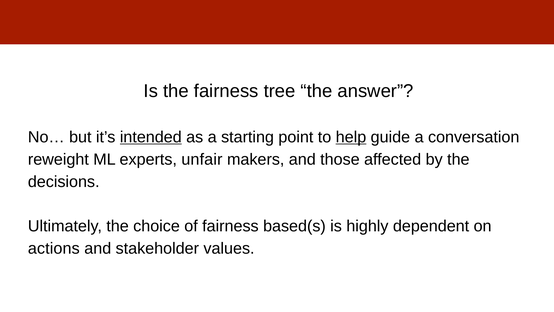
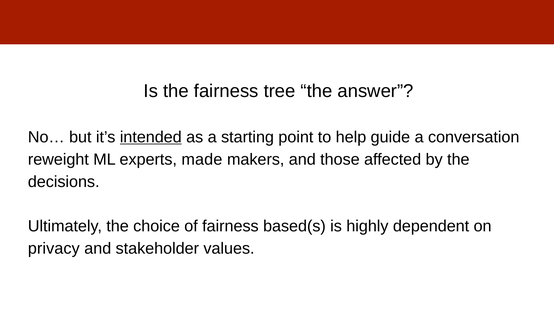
help underline: present -> none
unfair: unfair -> made
actions: actions -> privacy
